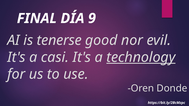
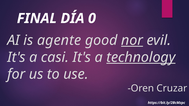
9: 9 -> 0
tenerse: tenerse -> agente
nor underline: none -> present
Donde: Donde -> Cruzar
